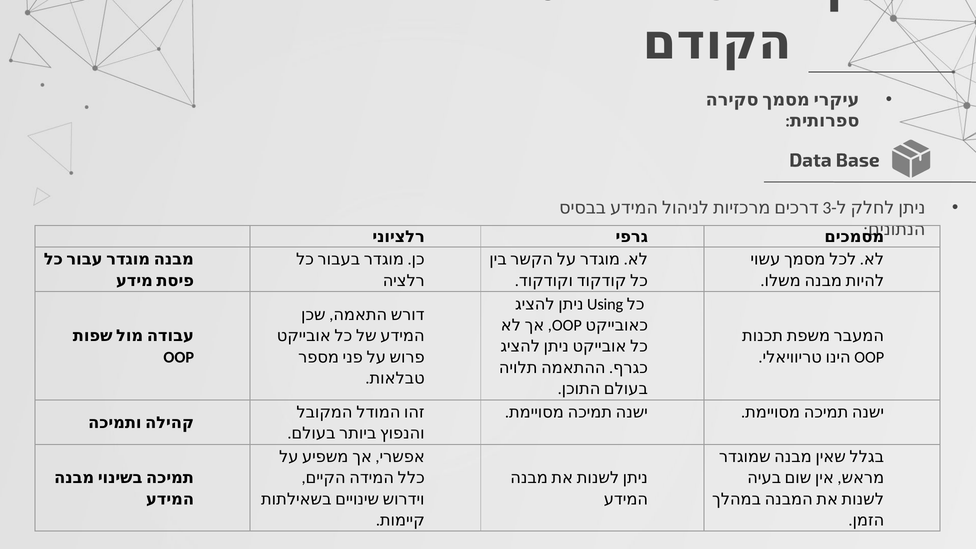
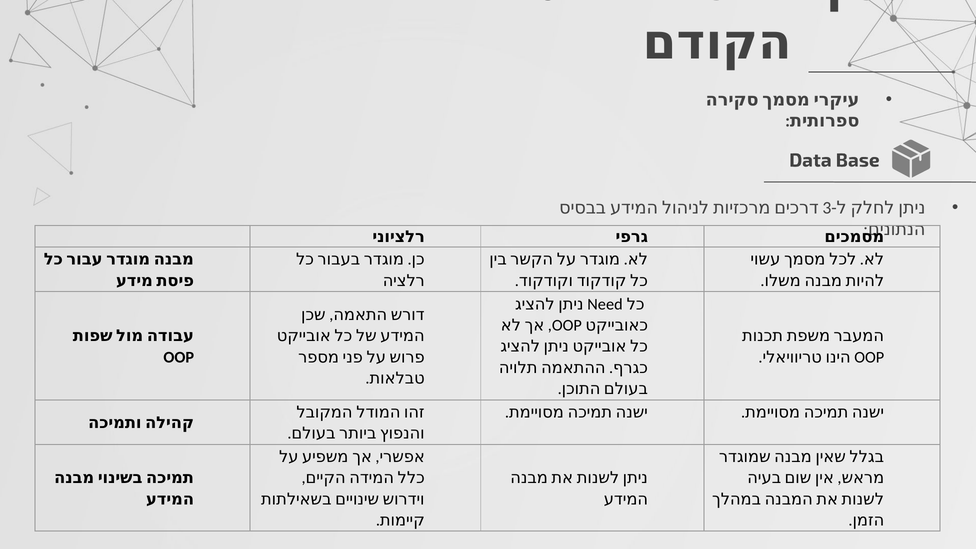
Using: Using -> Need
